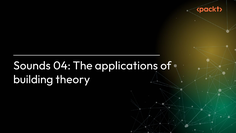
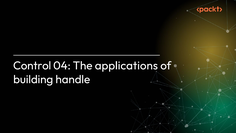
Sounds: Sounds -> Control
theory: theory -> handle
